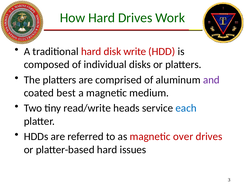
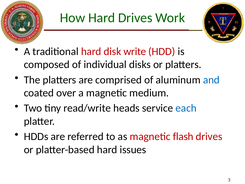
and colour: purple -> blue
best: best -> over
over: over -> flash
